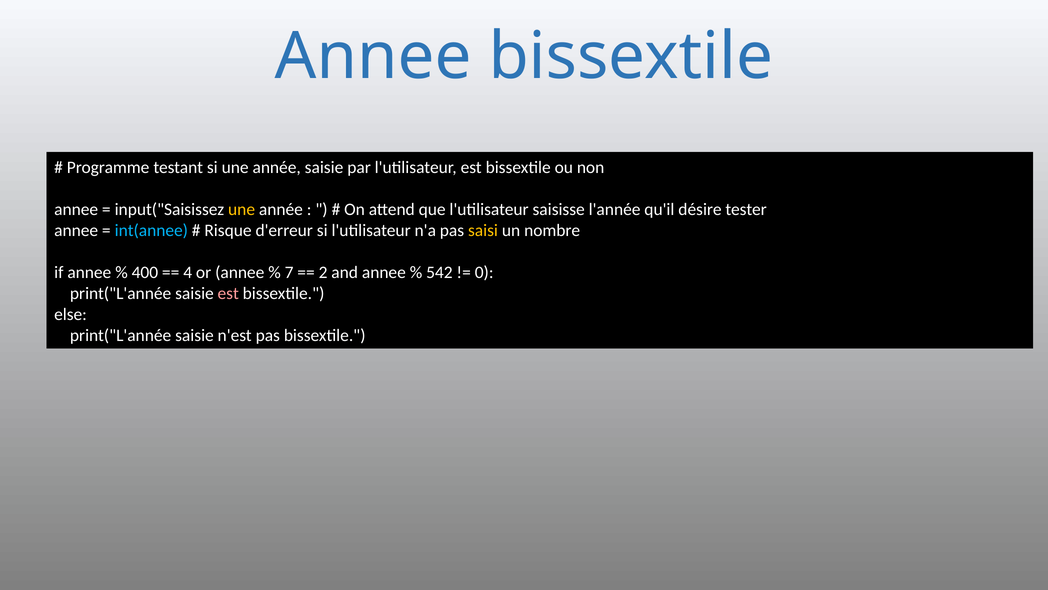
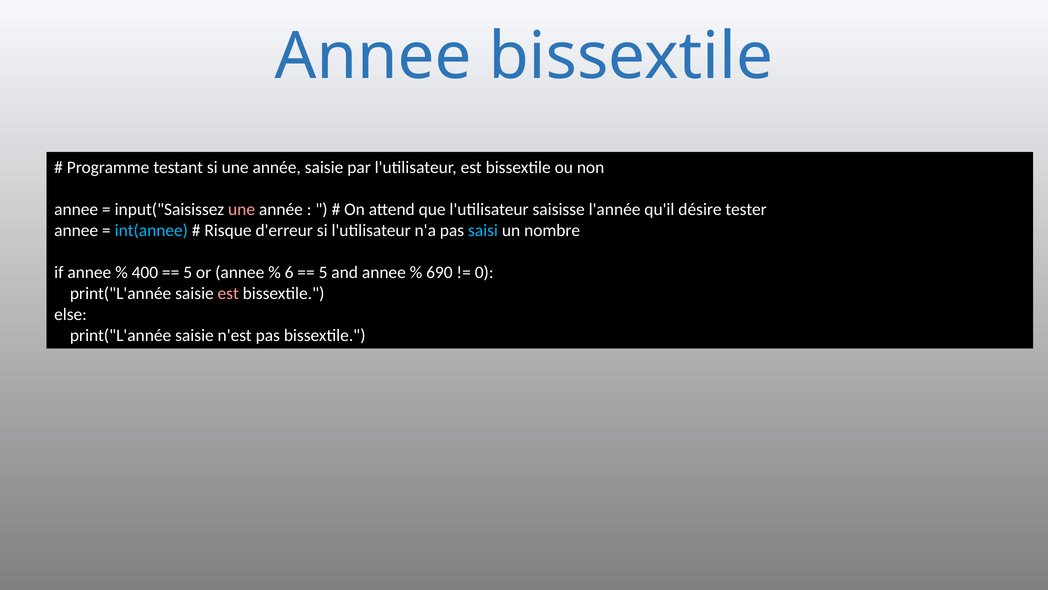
une at (242, 209) colour: yellow -> pink
saisi colour: yellow -> light blue
4 at (188, 272): 4 -> 5
7: 7 -> 6
2 at (323, 272): 2 -> 5
542: 542 -> 690
